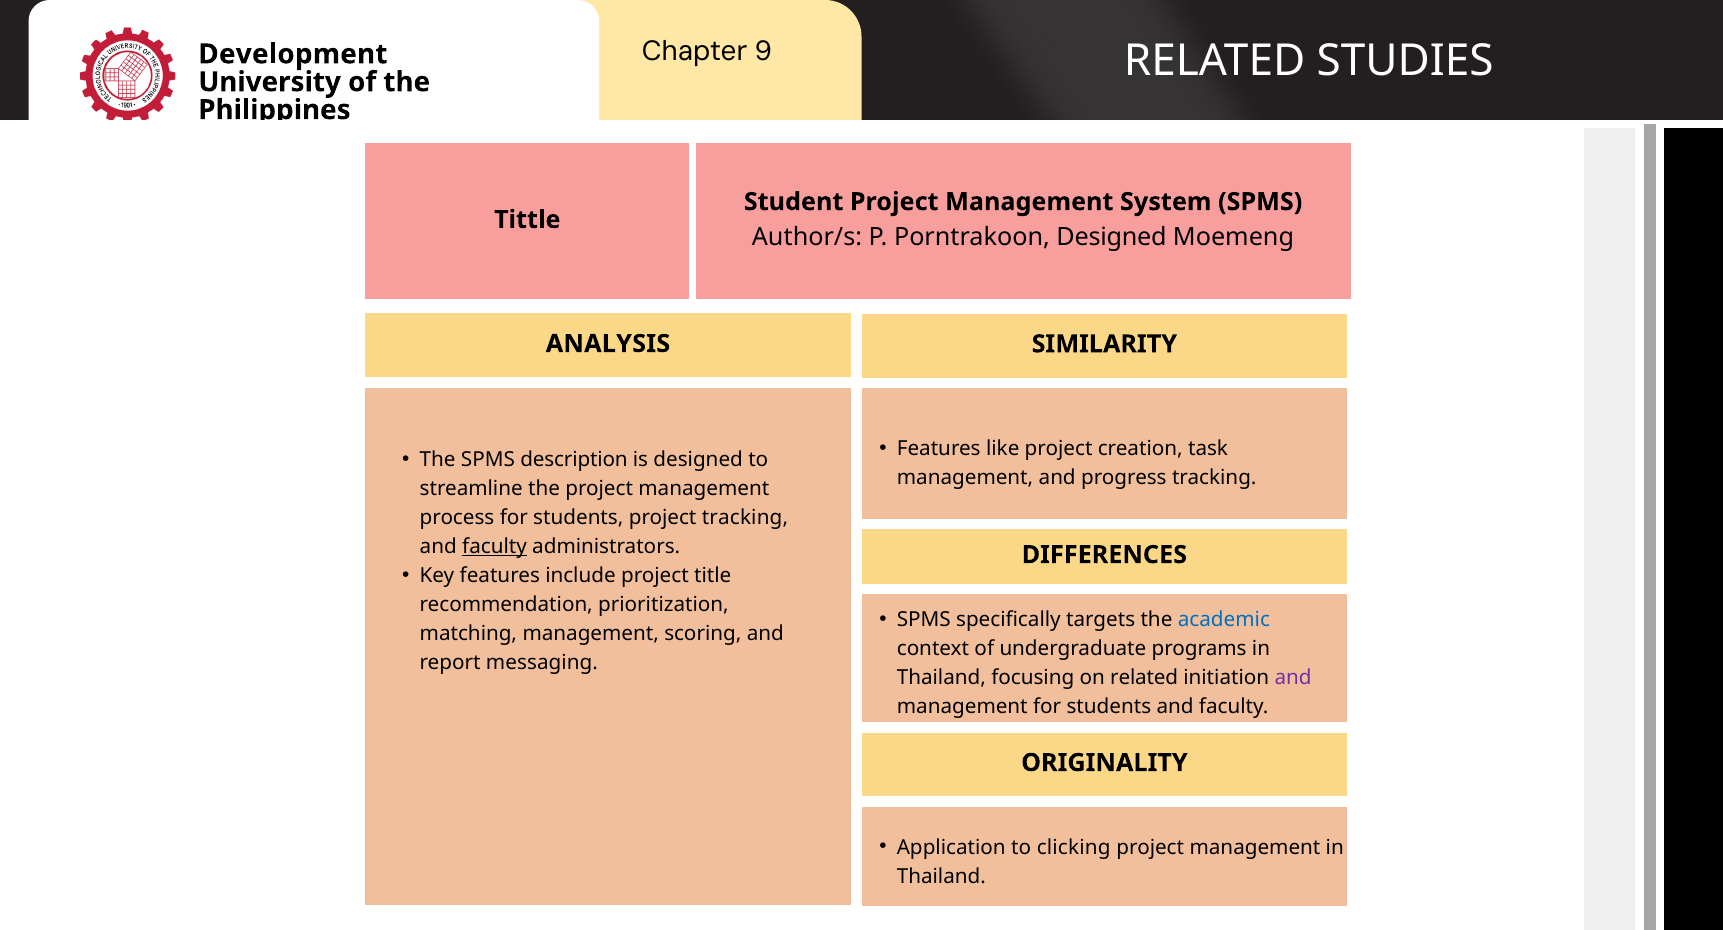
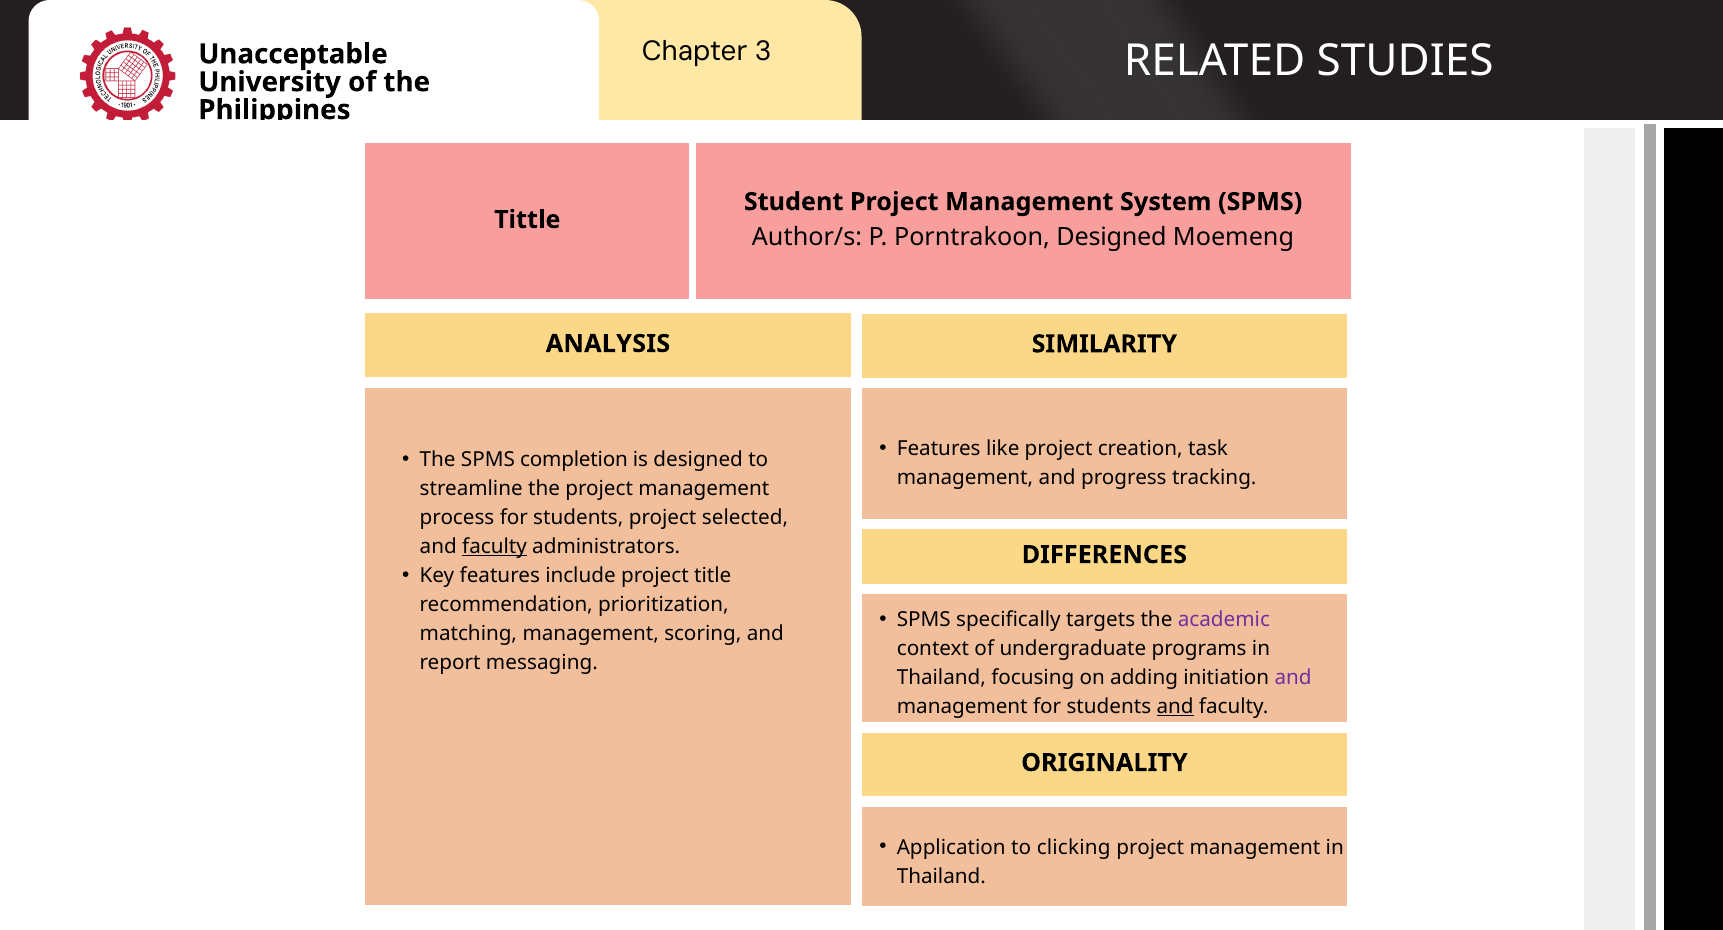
9: 9 -> 3
Development: Development -> Unacceptable
description: description -> completion
project tracking: tracking -> selected
academic colour: blue -> purple
on related: related -> adding
and at (1175, 707) underline: none -> present
